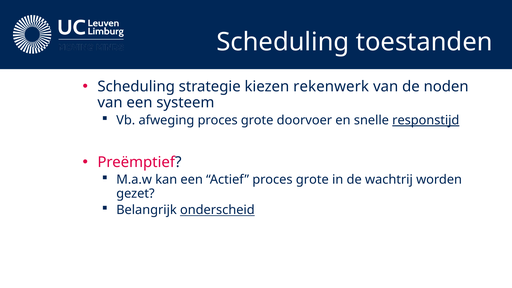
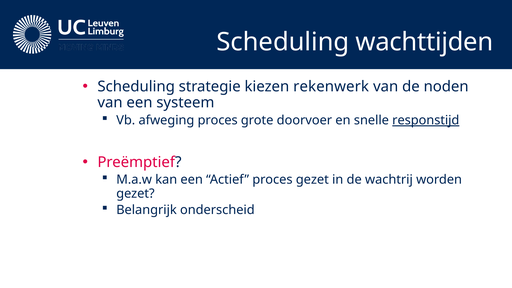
toestanden: toestanden -> wachttijden
Actief proces grote: grote -> gezet
onderscheid underline: present -> none
